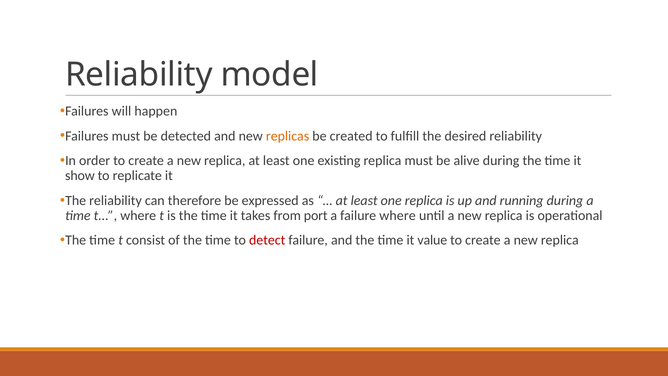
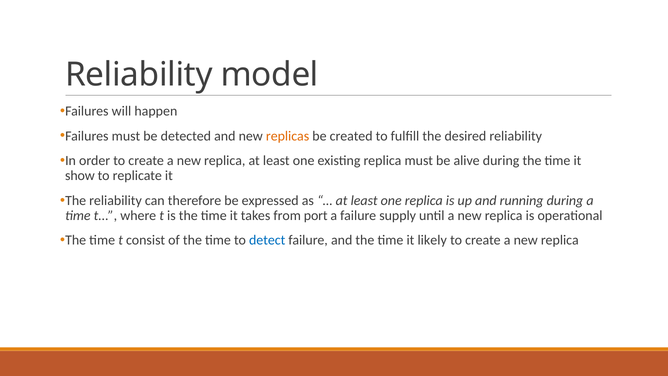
failure where: where -> supply
detect colour: red -> blue
value: value -> likely
